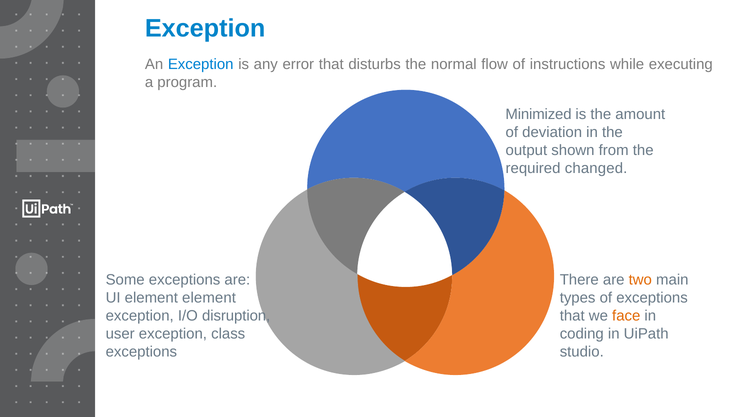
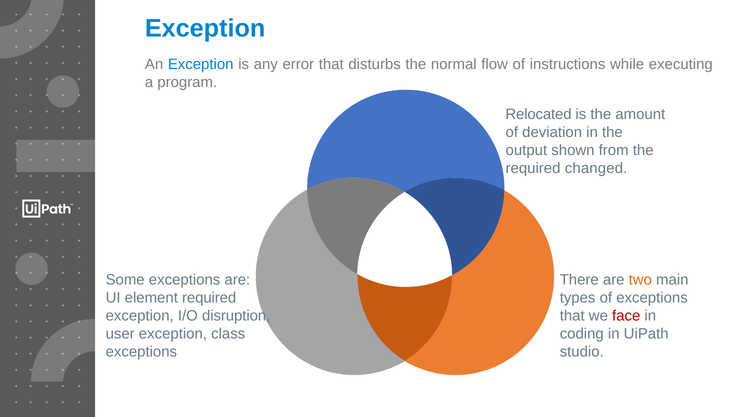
Minimized: Minimized -> Relocated
element element: element -> required
face colour: orange -> red
